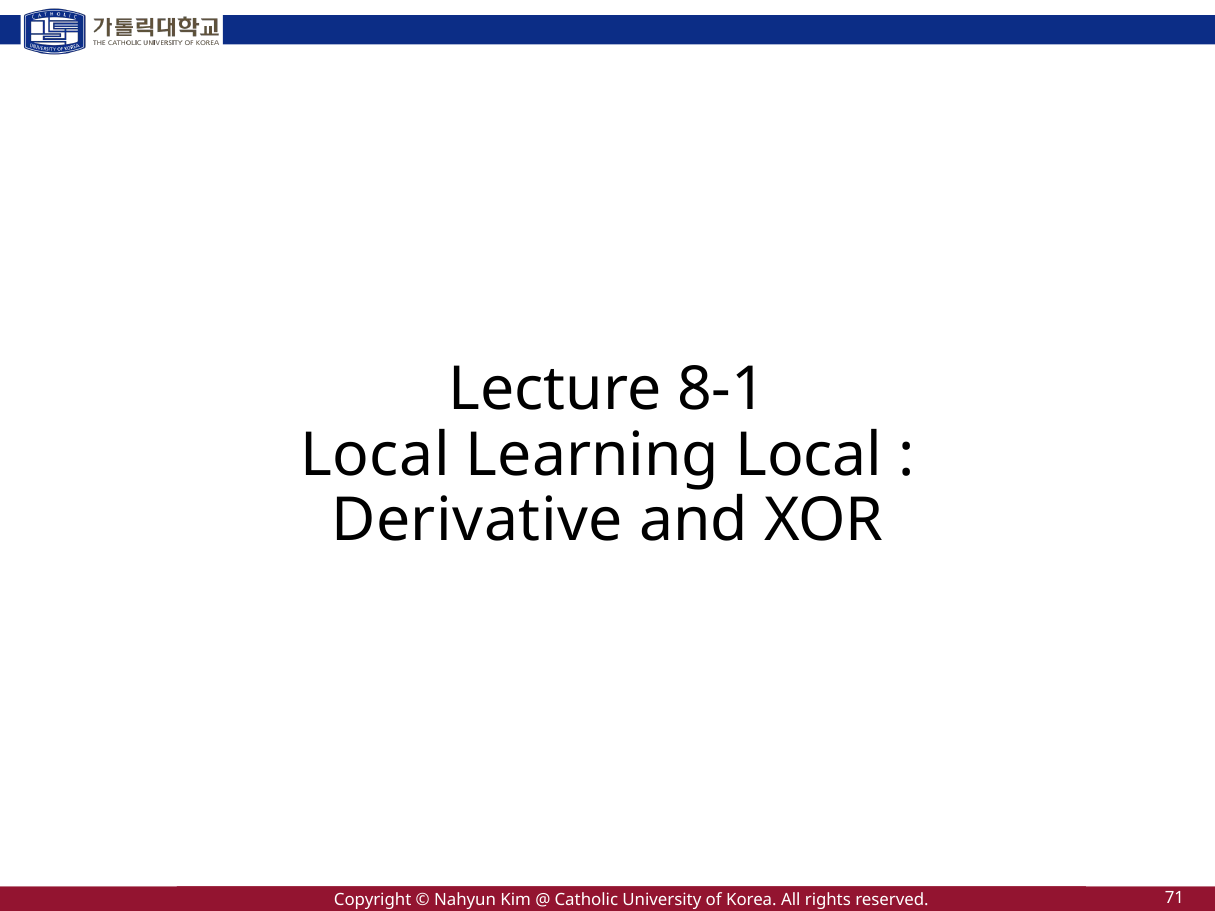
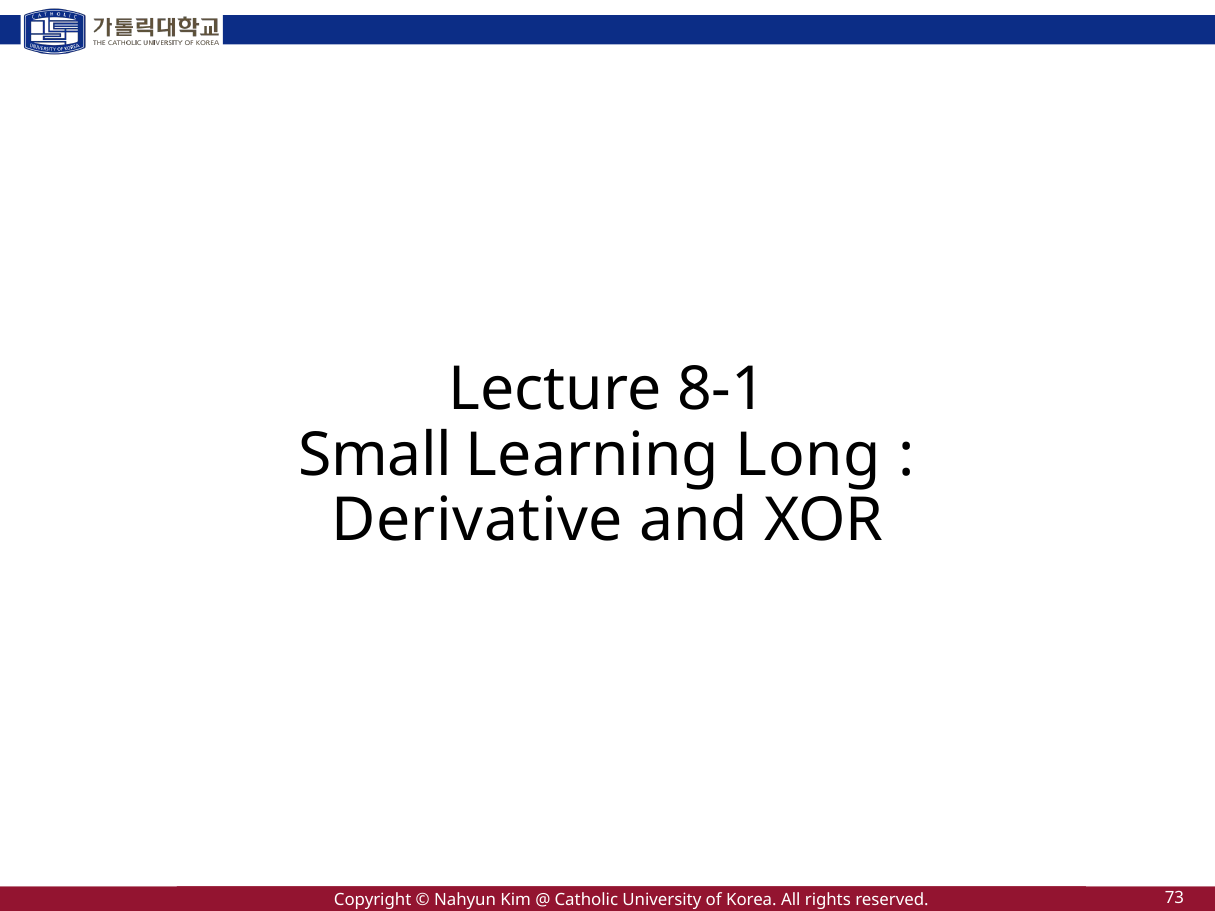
Local at (375, 455): Local -> Small
Learning Local: Local -> Long
71: 71 -> 73
